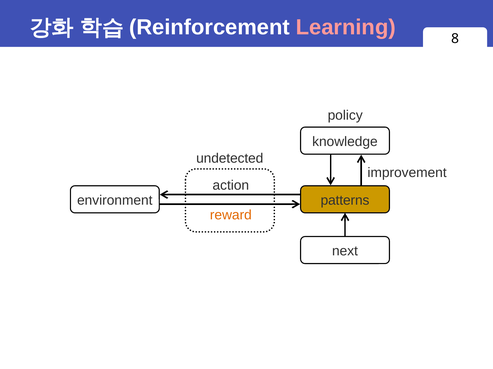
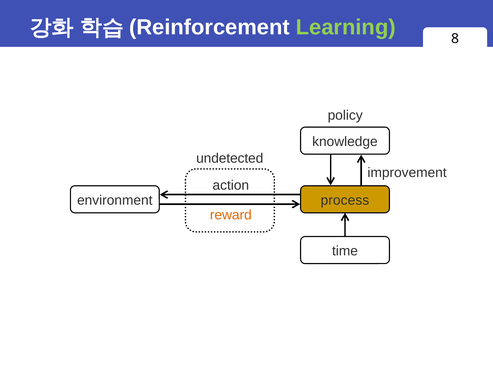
Learning colour: pink -> light green
patterns: patterns -> process
next: next -> time
